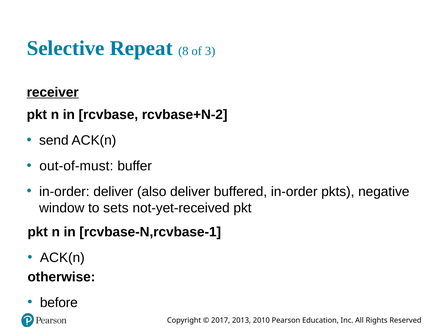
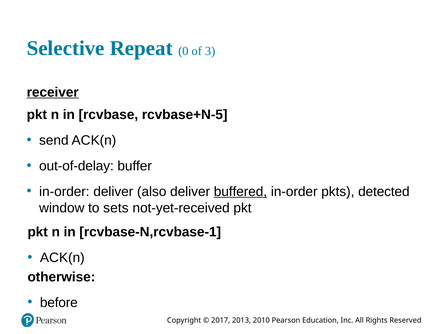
8: 8 -> 0
rcvbase+N-2: rcvbase+N-2 -> rcvbase+N-5
out-of-must: out-of-must -> out-of-delay
buffered underline: none -> present
negative: negative -> detected
